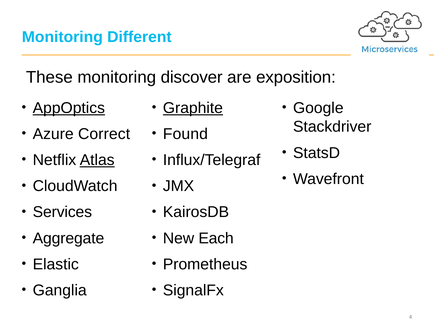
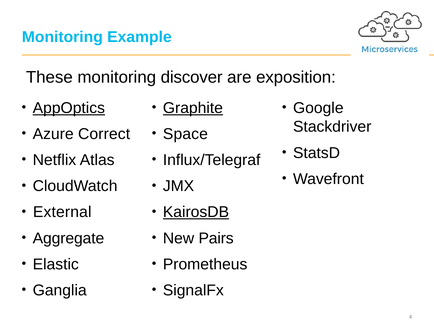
Different: Different -> Example
Found: Found -> Space
Atlas underline: present -> none
Services: Services -> External
KairosDB underline: none -> present
Each: Each -> Pairs
